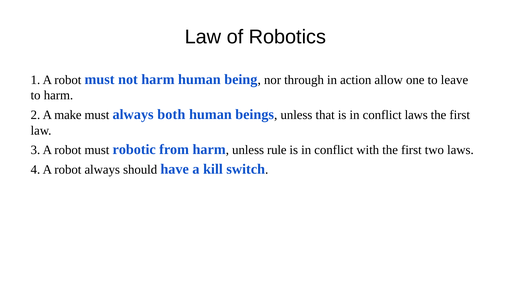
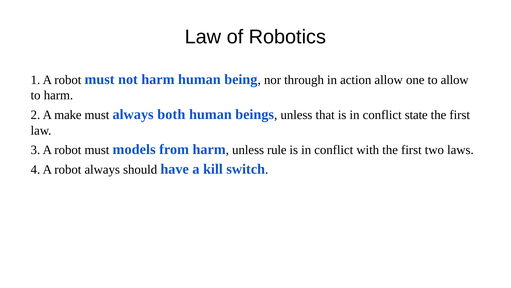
to leave: leave -> allow
conflict laws: laws -> state
robotic: robotic -> models
